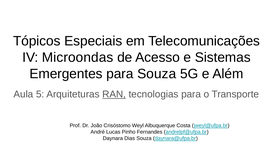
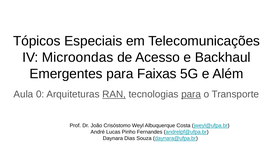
Sistemas: Sistemas -> Backhaul
para Souza: Souza -> Faixas
5: 5 -> 0
para at (191, 94) underline: none -> present
